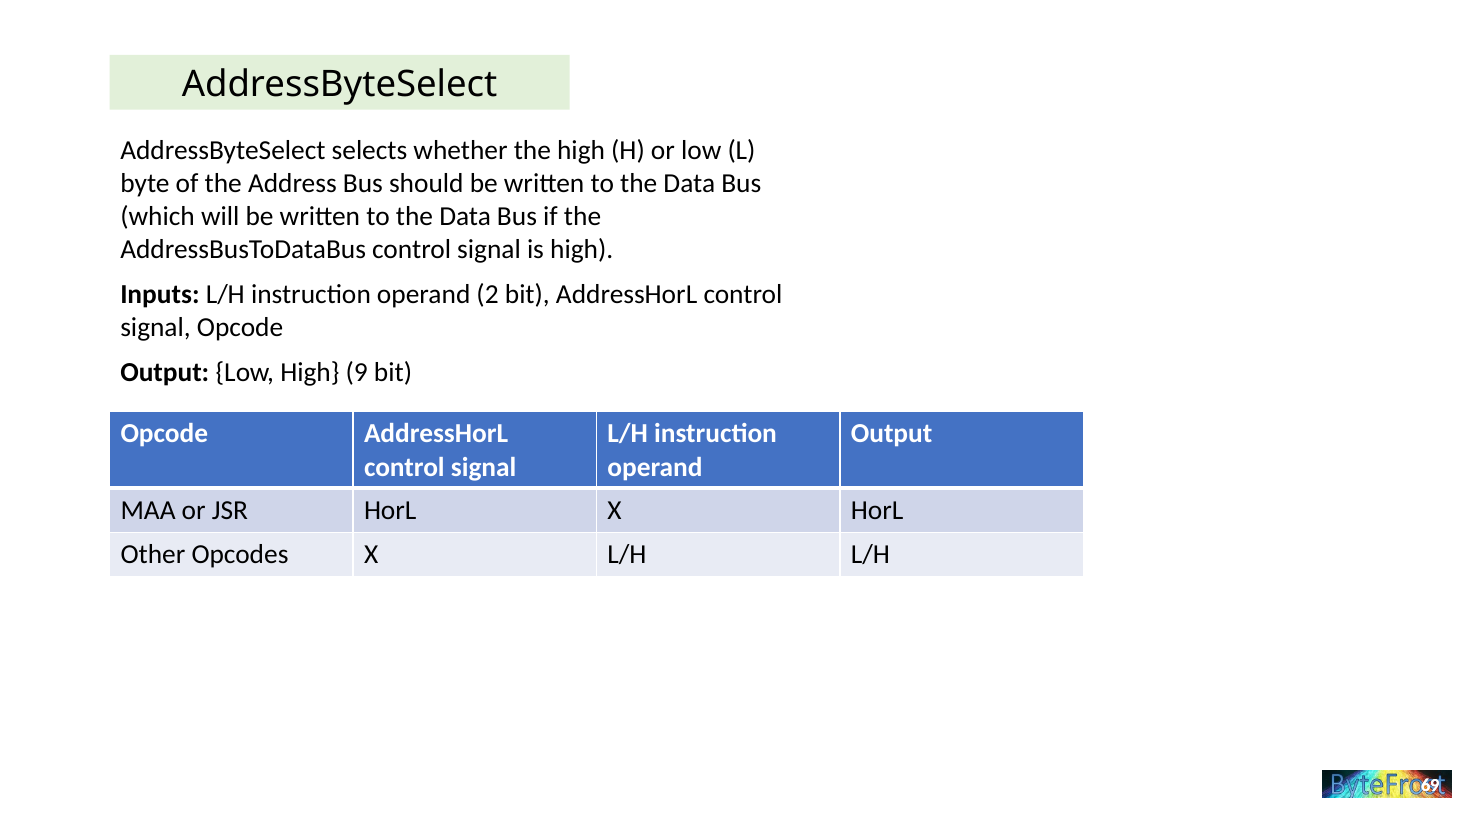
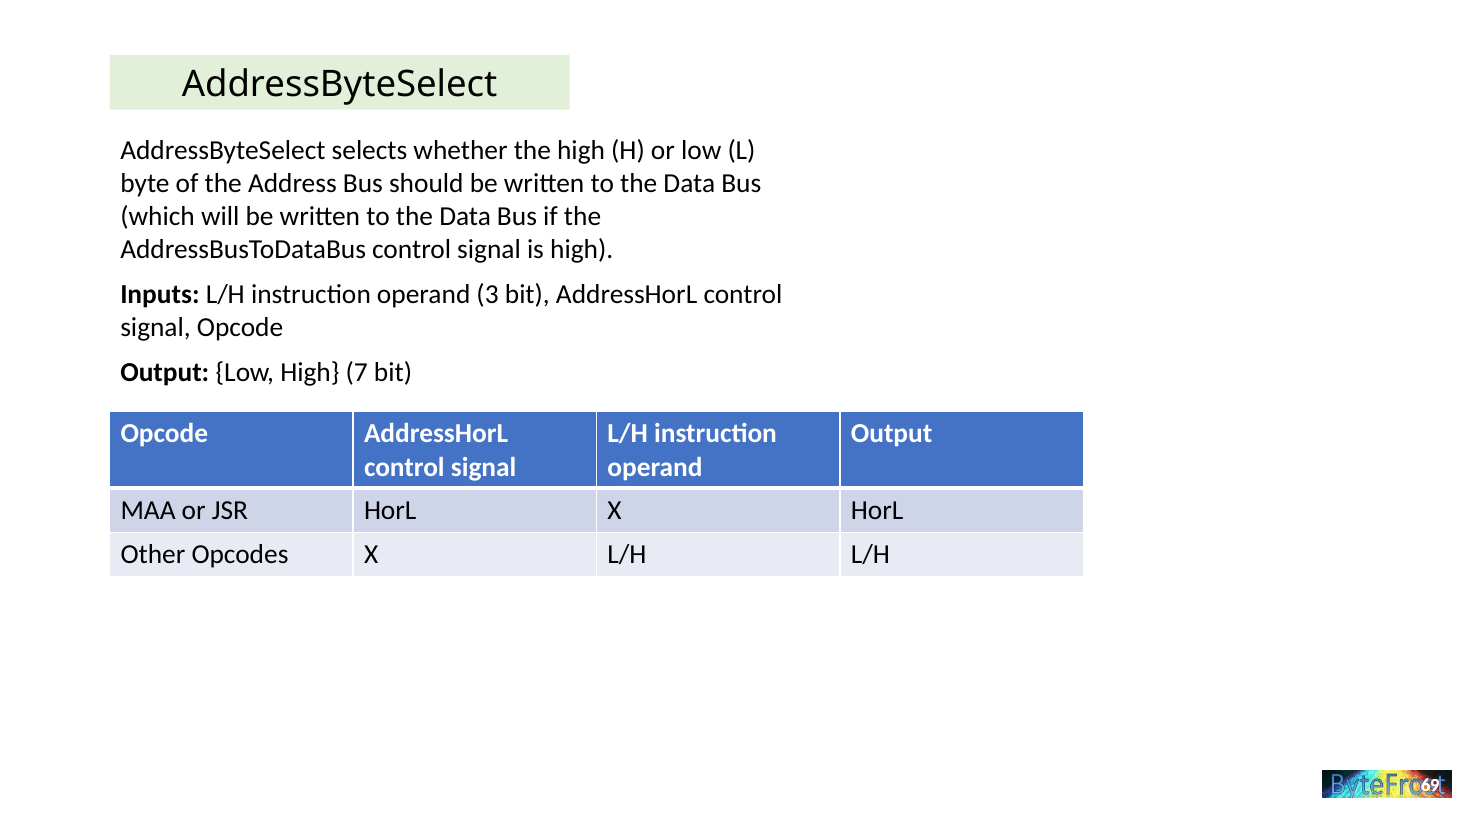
2: 2 -> 3
9: 9 -> 7
